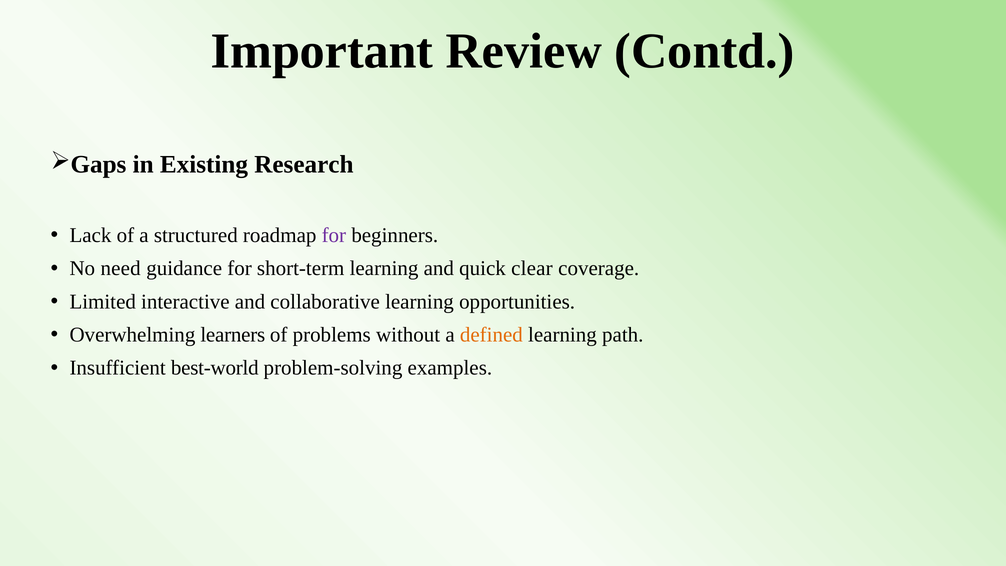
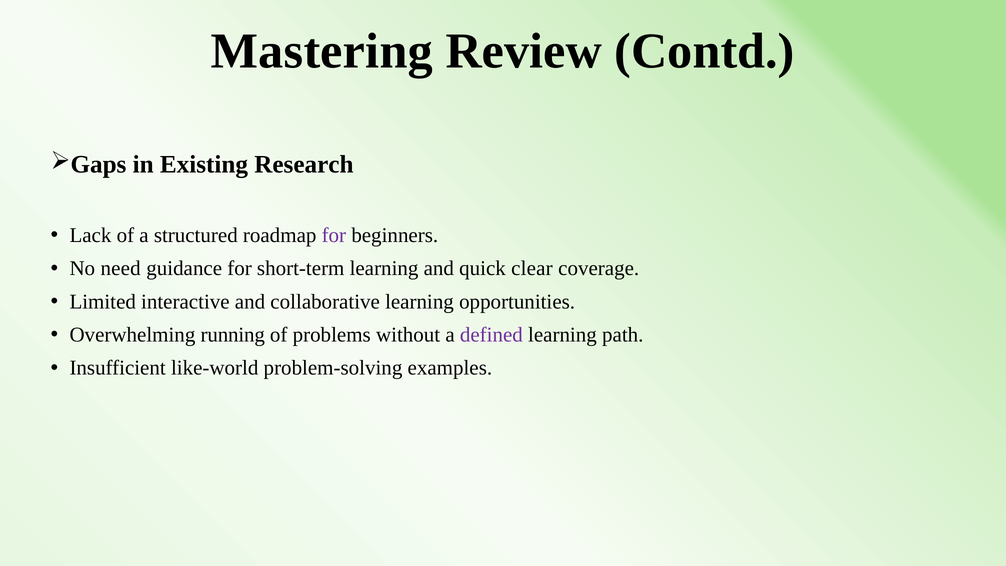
Important: Important -> Mastering
learners: learners -> running
defined colour: orange -> purple
best-world: best-world -> like-world
